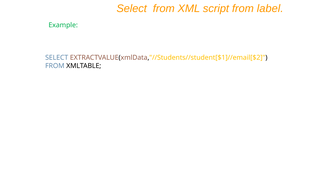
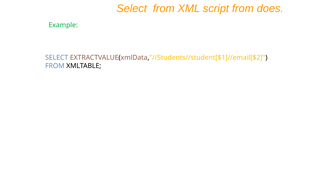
label: label -> does
